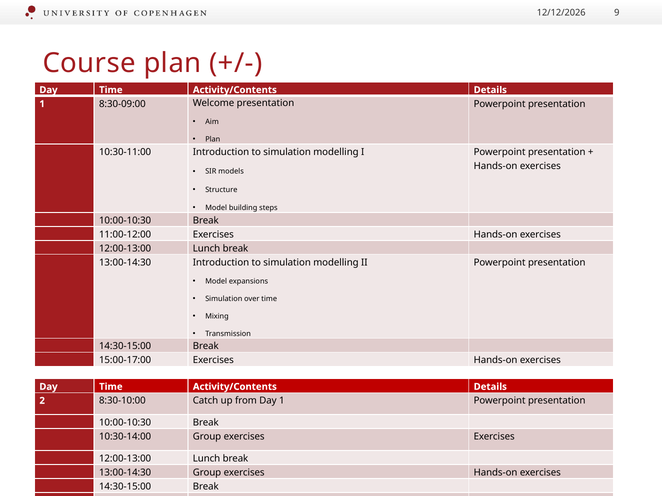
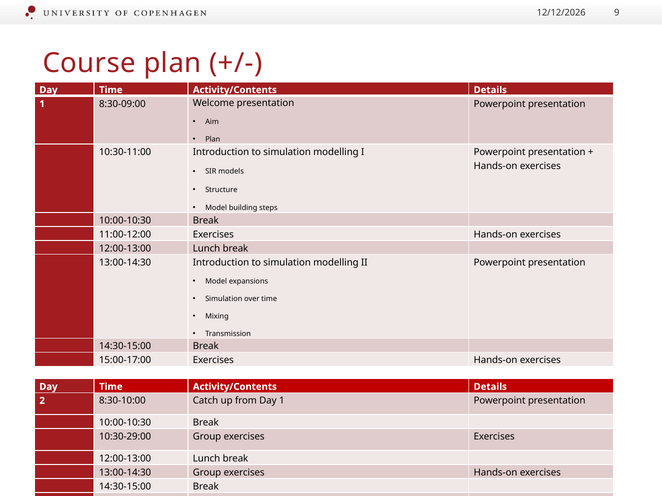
10:30-14:00: 10:30-14:00 -> 10:30-29:00
